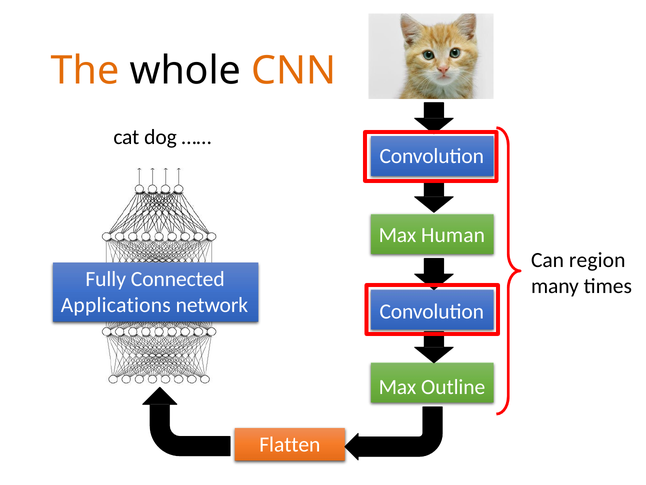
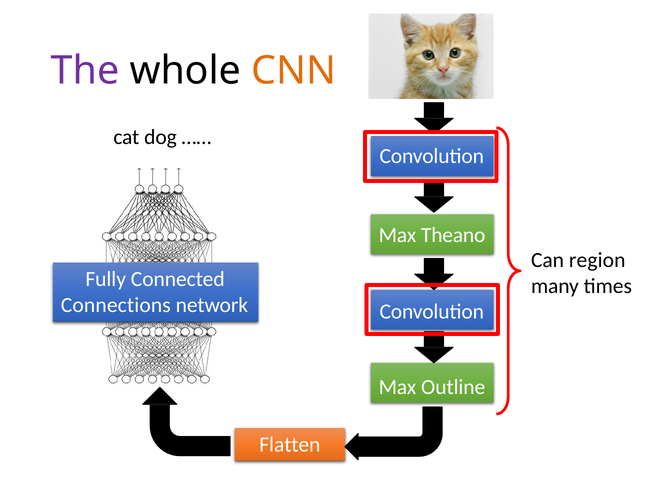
The colour: orange -> purple
Human: Human -> Theano
Applications: Applications -> Connections
